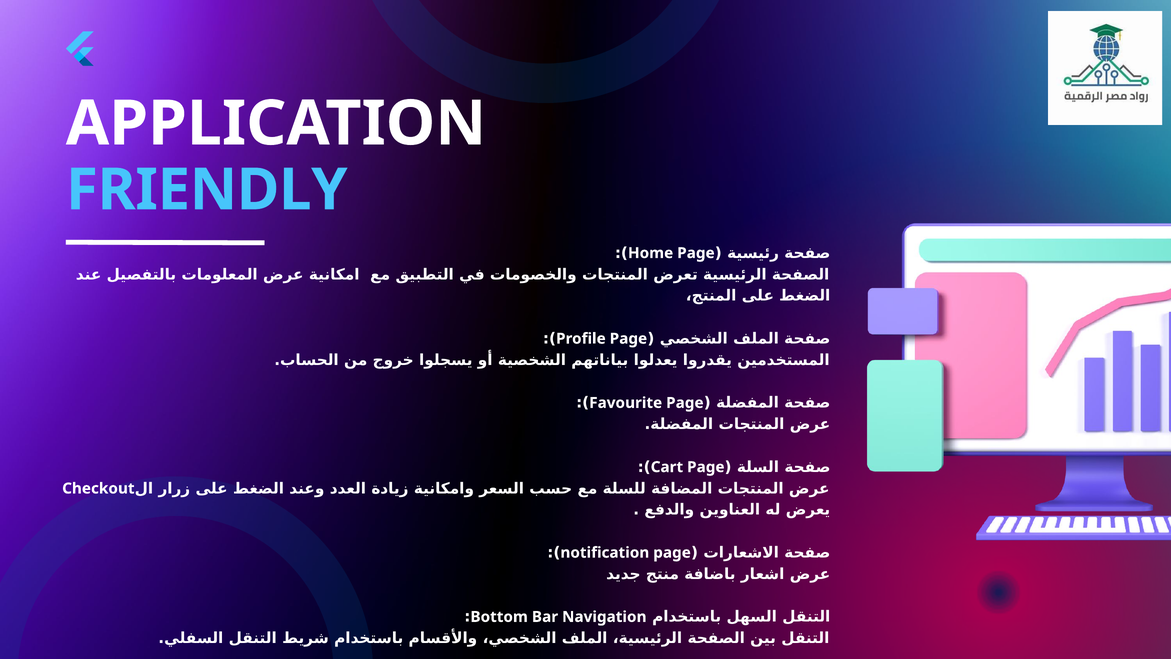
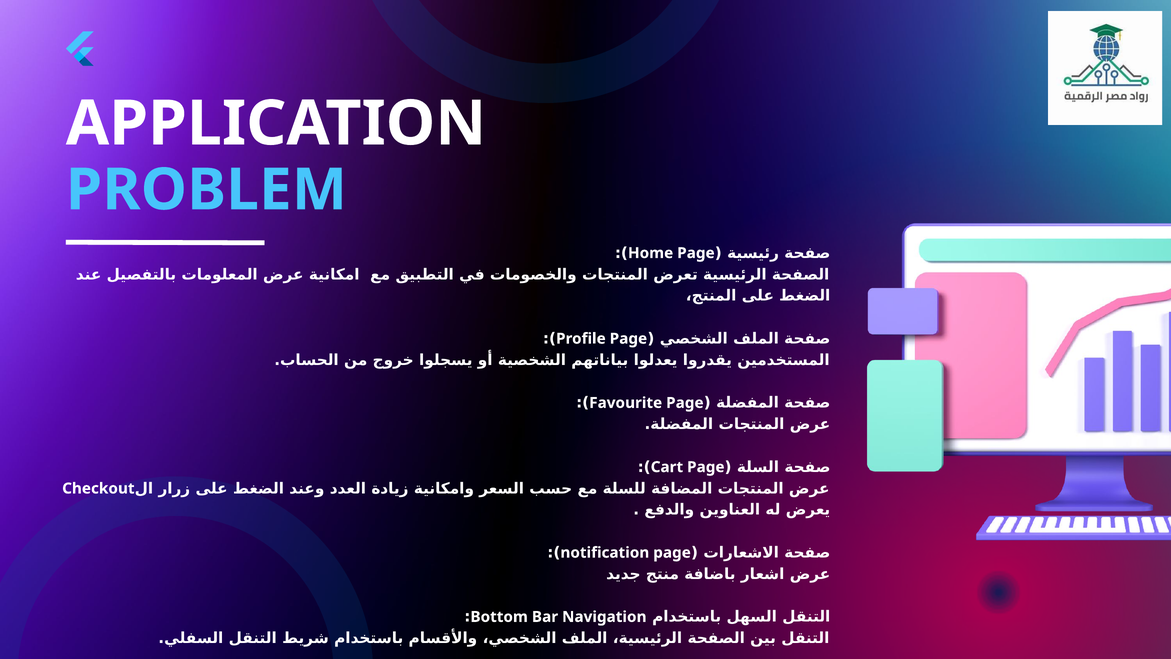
FRIENDLY: FRIENDLY -> PROBLEM
